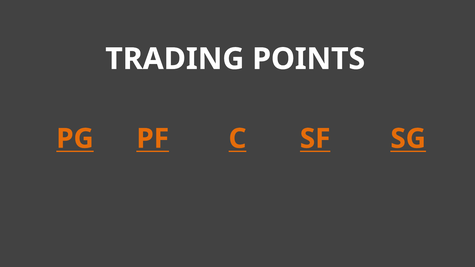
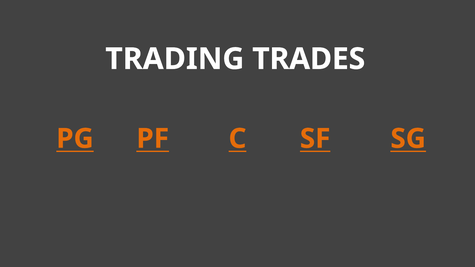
POINTS: POINTS -> TRADES
